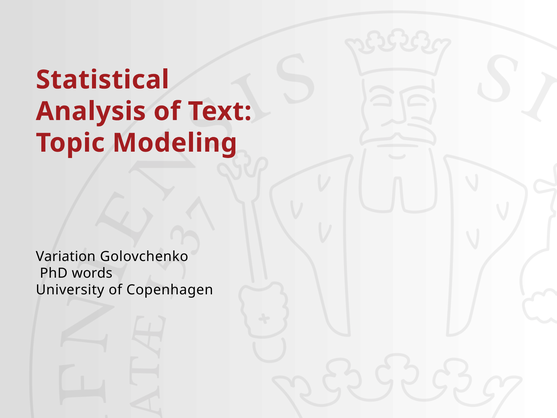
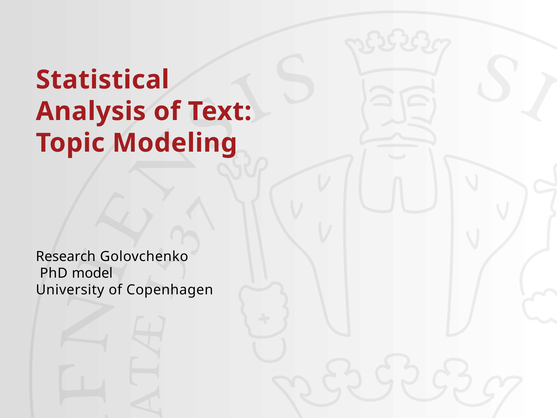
Variation: Variation -> Research
words: words -> model
